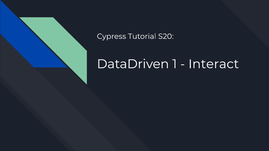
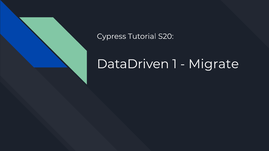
Interact: Interact -> Migrate
